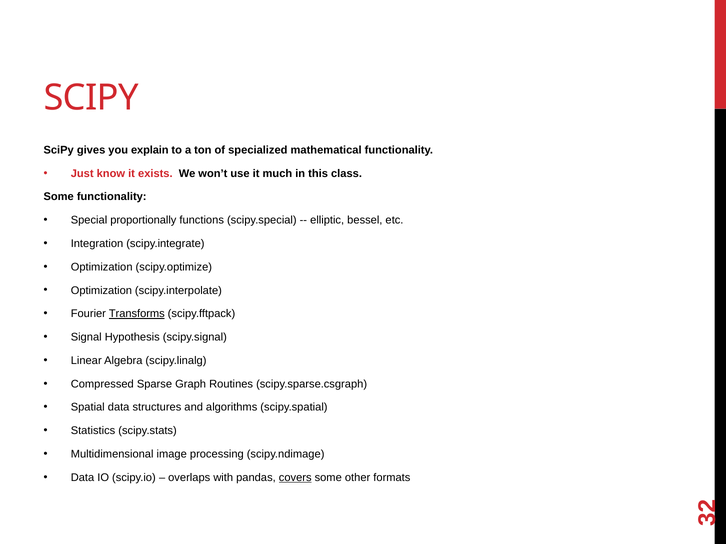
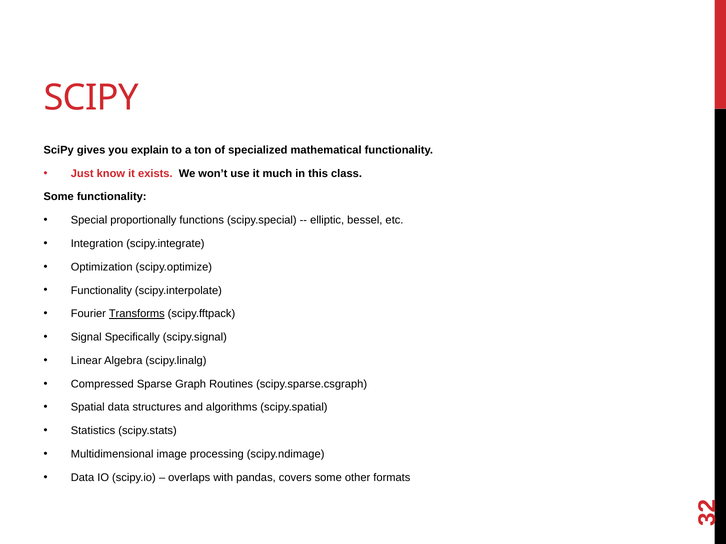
Optimization at (101, 291): Optimization -> Functionality
Hypothesis: Hypothesis -> Specifically
covers underline: present -> none
